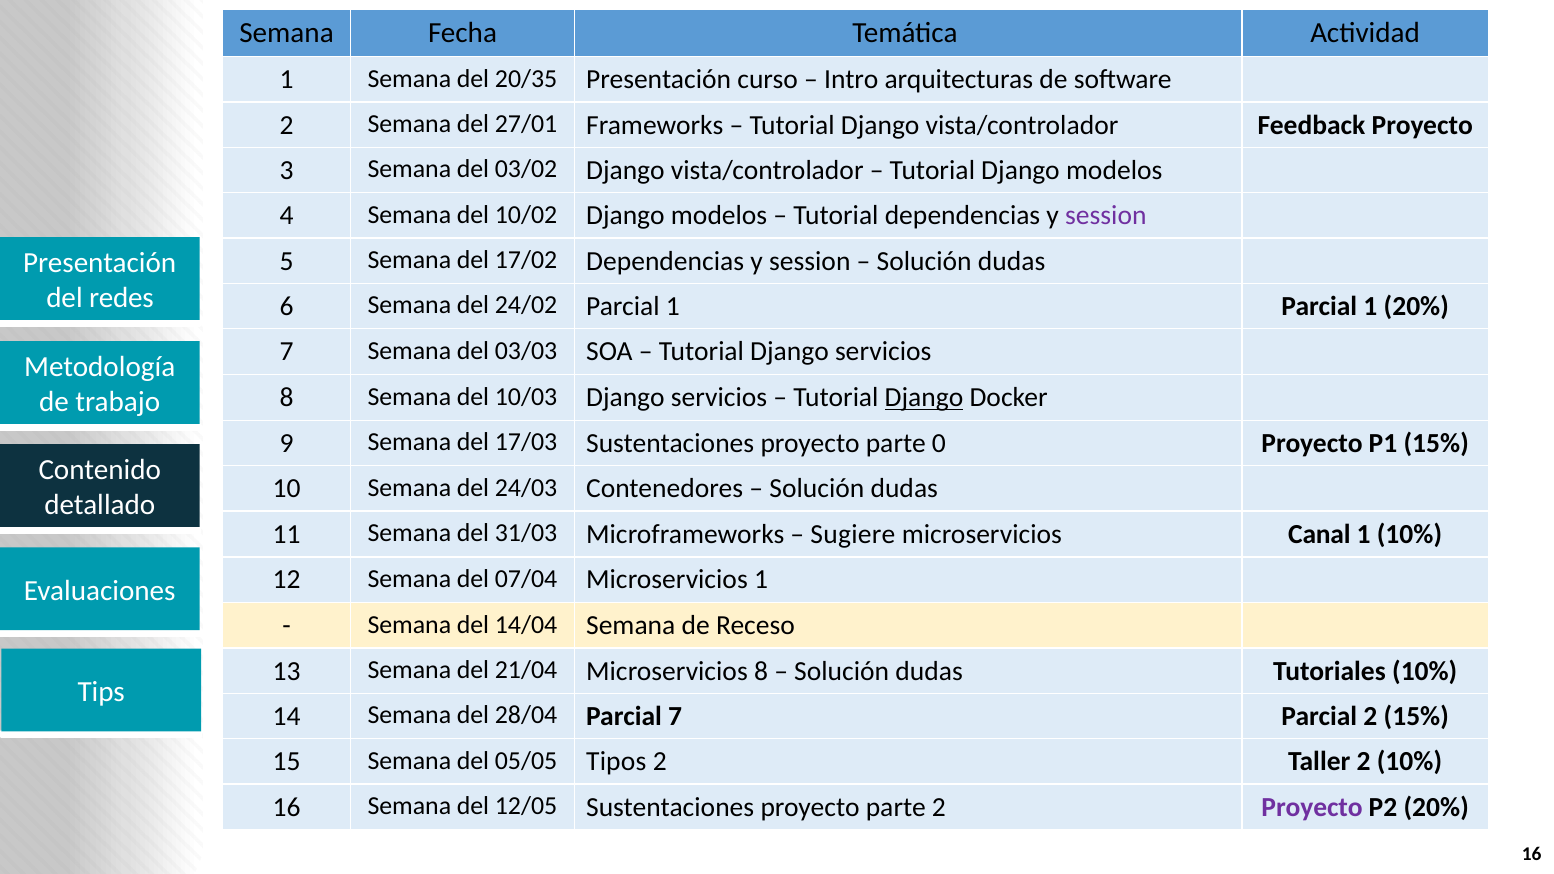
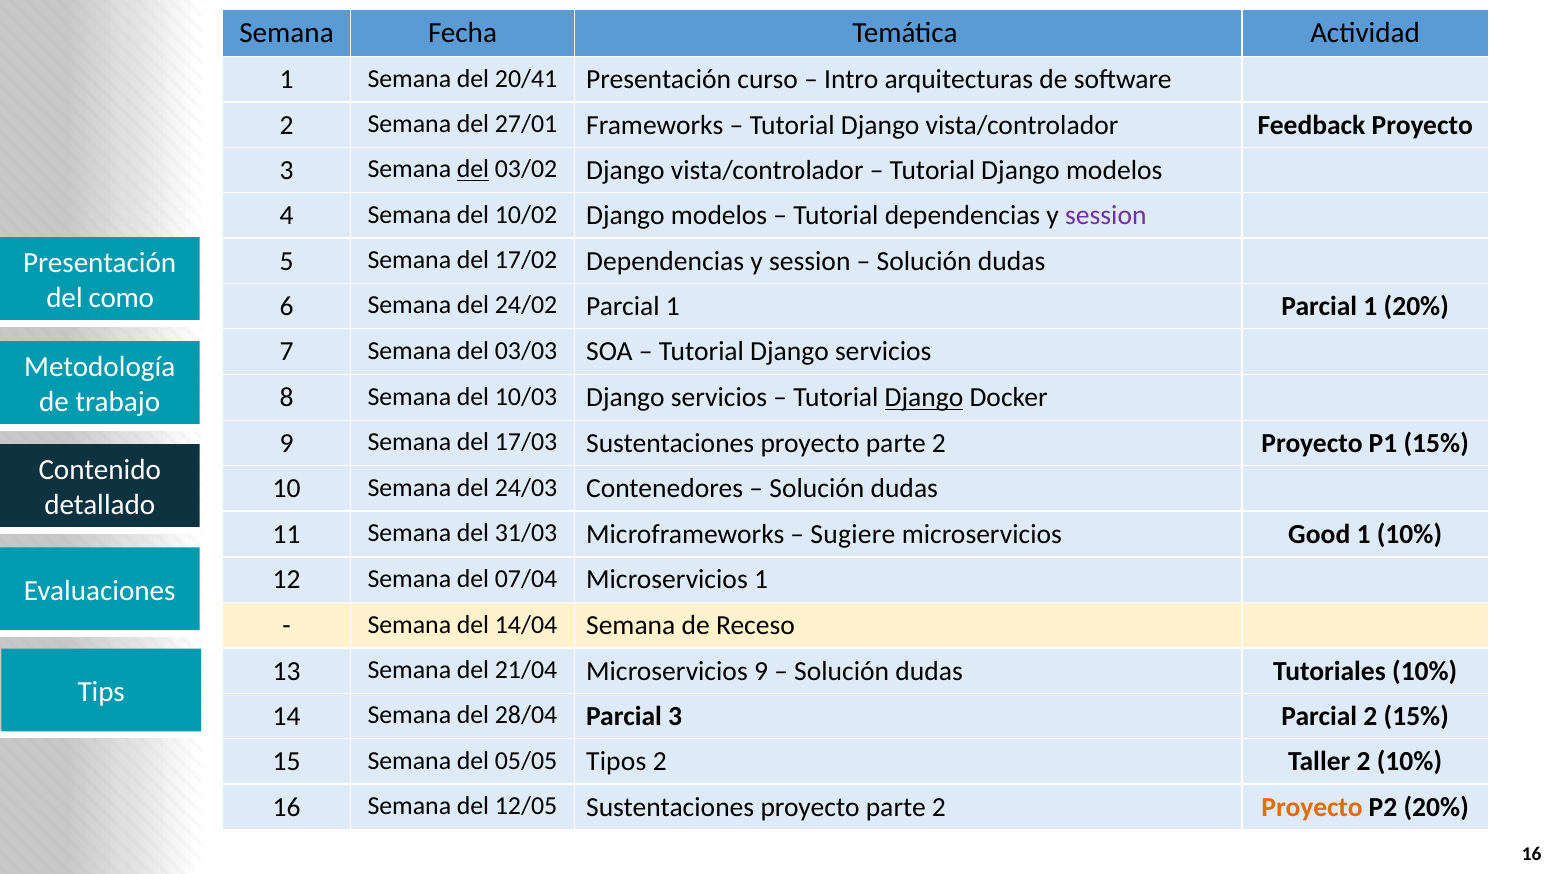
20/35: 20/35 -> 20/41
del at (473, 169) underline: none -> present
redes: redes -> como
0 at (939, 443): 0 -> 2
Canal: Canal -> Good
Microservicios 8: 8 -> 9
Parcial 7: 7 -> 3
Proyecto at (1312, 807) colour: purple -> orange
